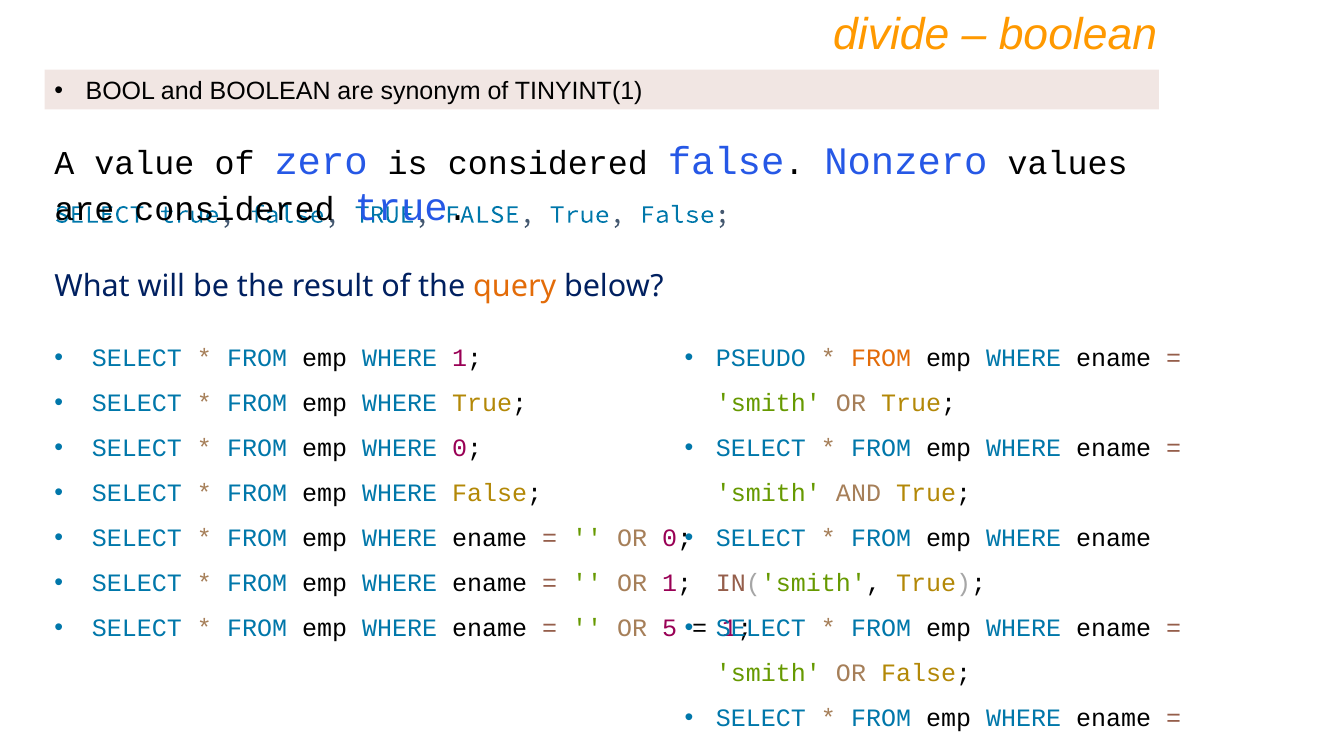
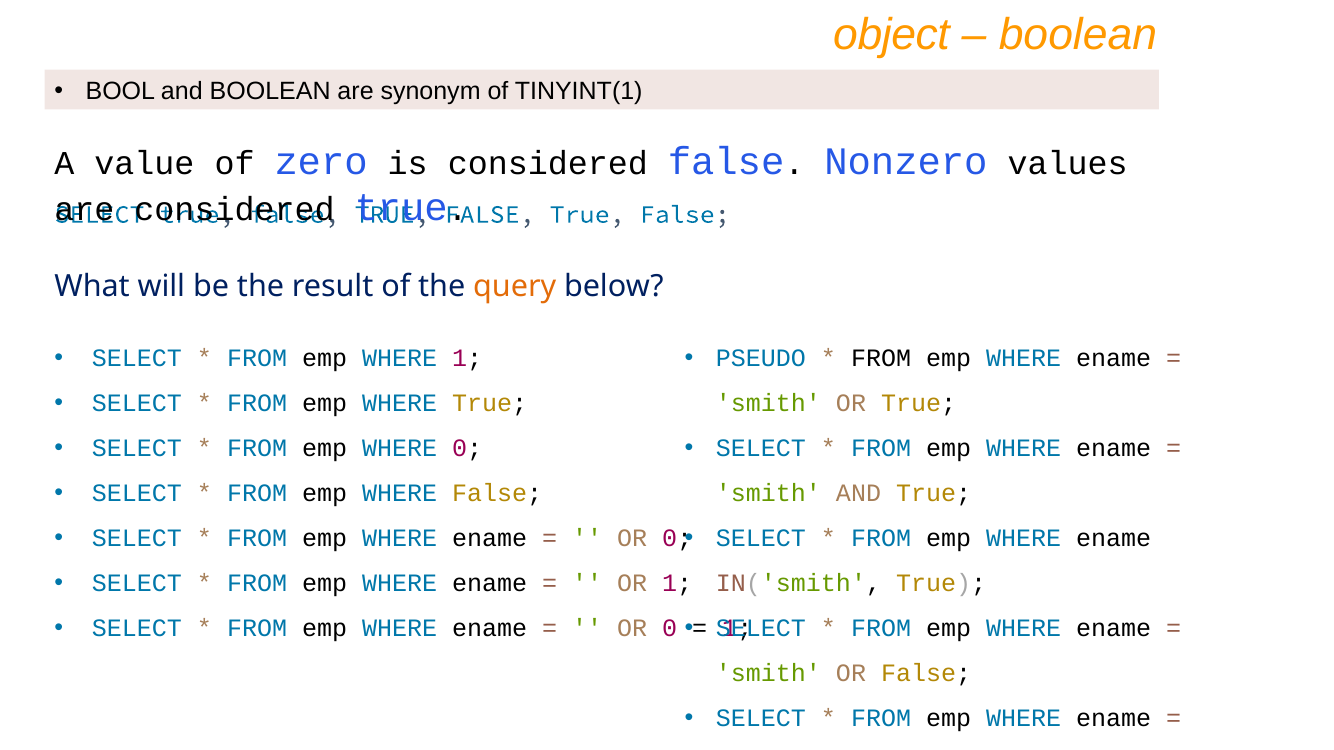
divide: divide -> object
FROM at (881, 359) colour: orange -> black
5 at (670, 629): 5 -> 0
